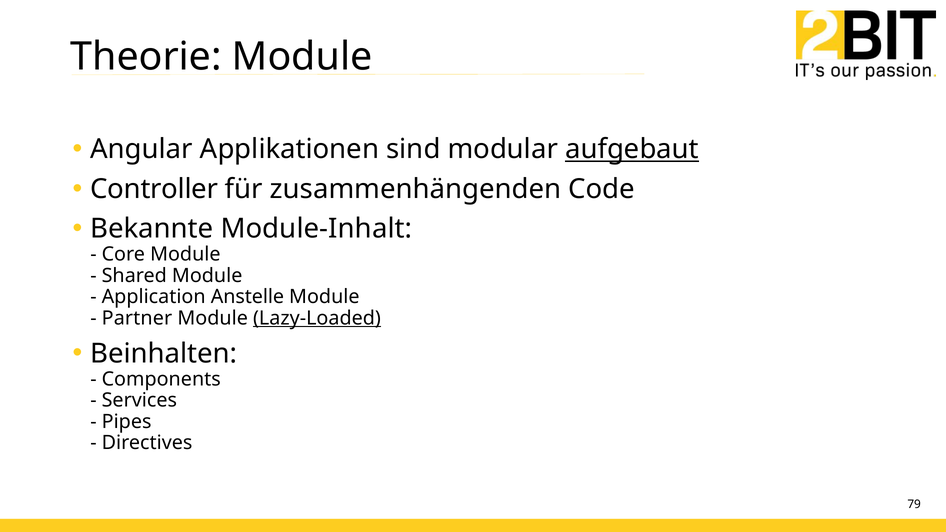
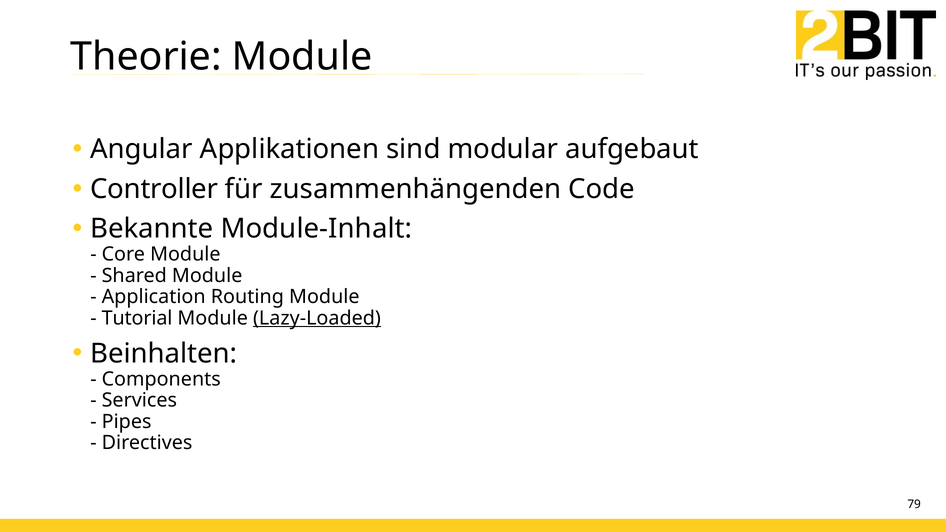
aufgebaut underline: present -> none
Anstelle: Anstelle -> Routing
Partner: Partner -> Tutorial
